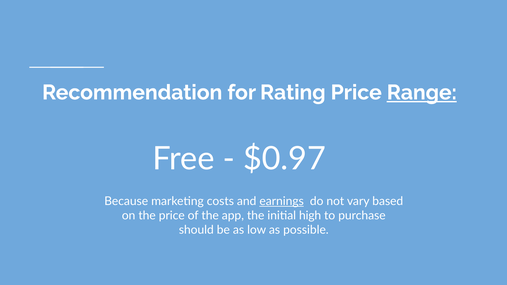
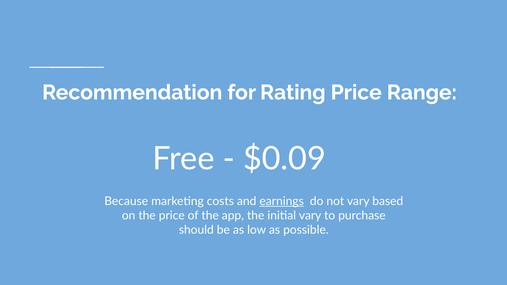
Range underline: present -> none
$0.97: $0.97 -> $0.09
initial high: high -> vary
